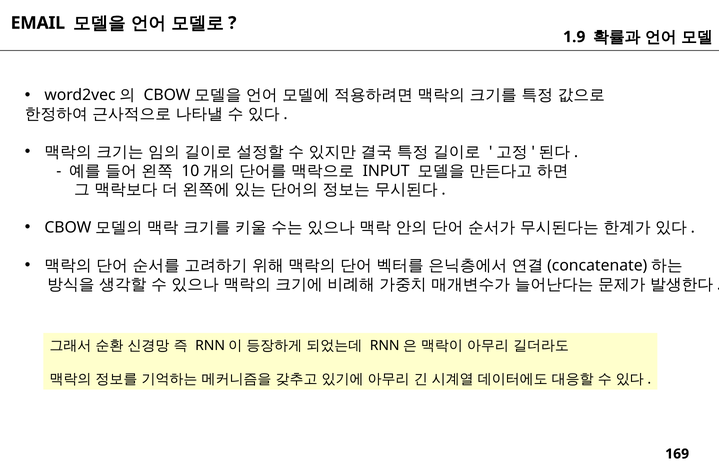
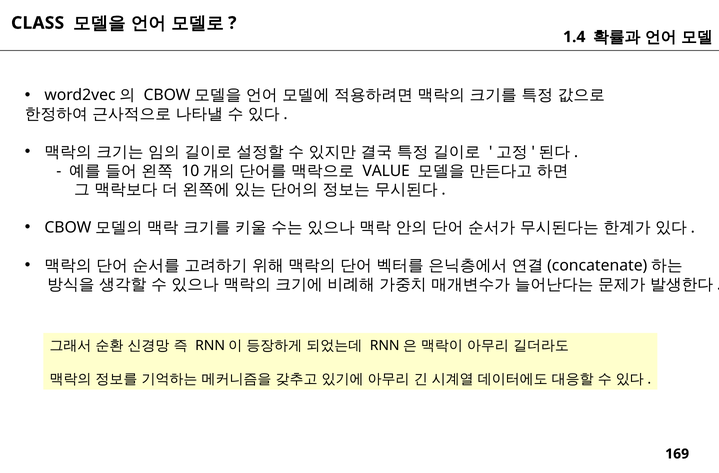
EMAIL: EMAIL -> CLASS
1.9: 1.9 -> 1.4
INPUT: INPUT -> VALUE
